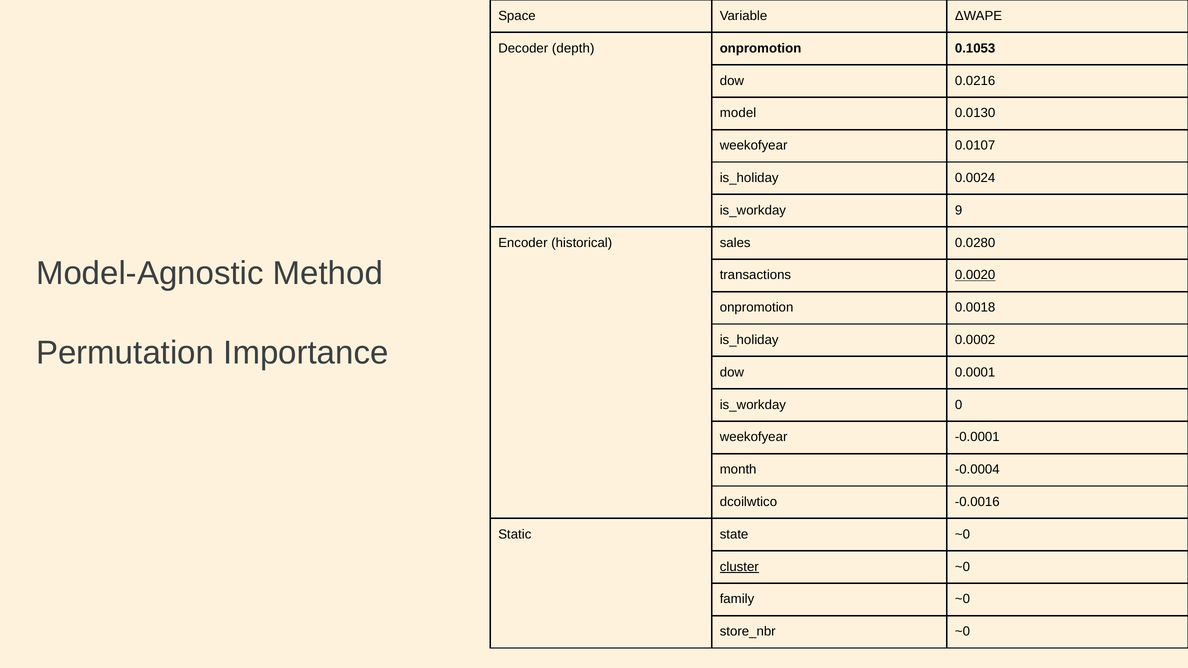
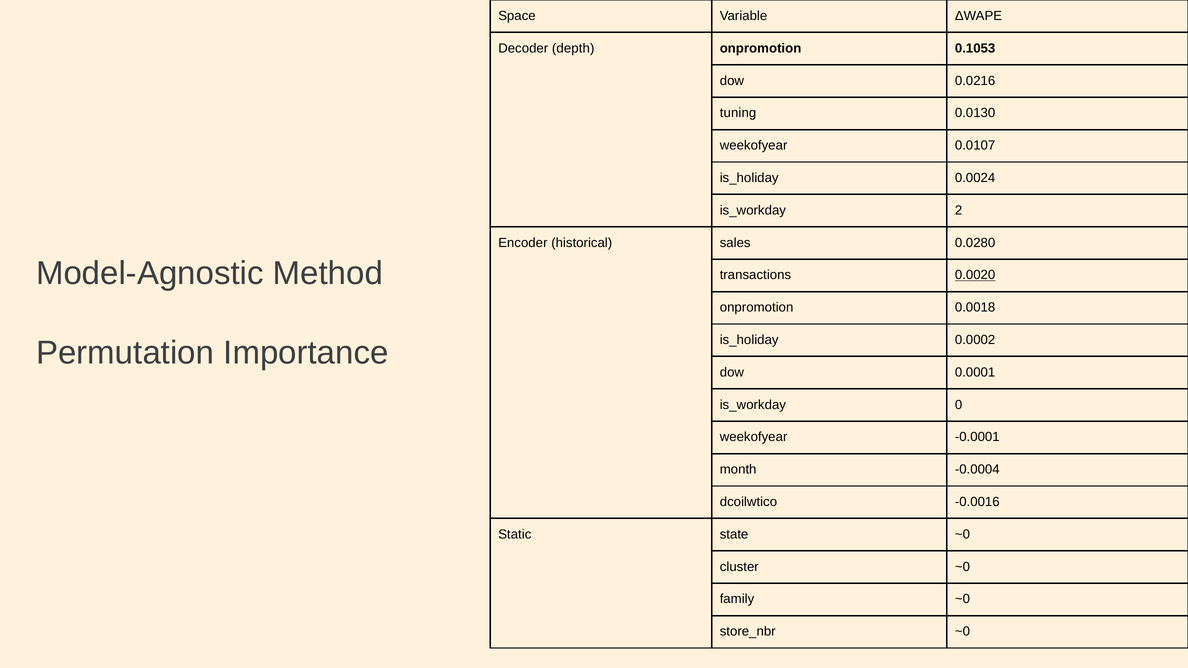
model: model -> tuning
9: 9 -> 2
cluster underline: present -> none
